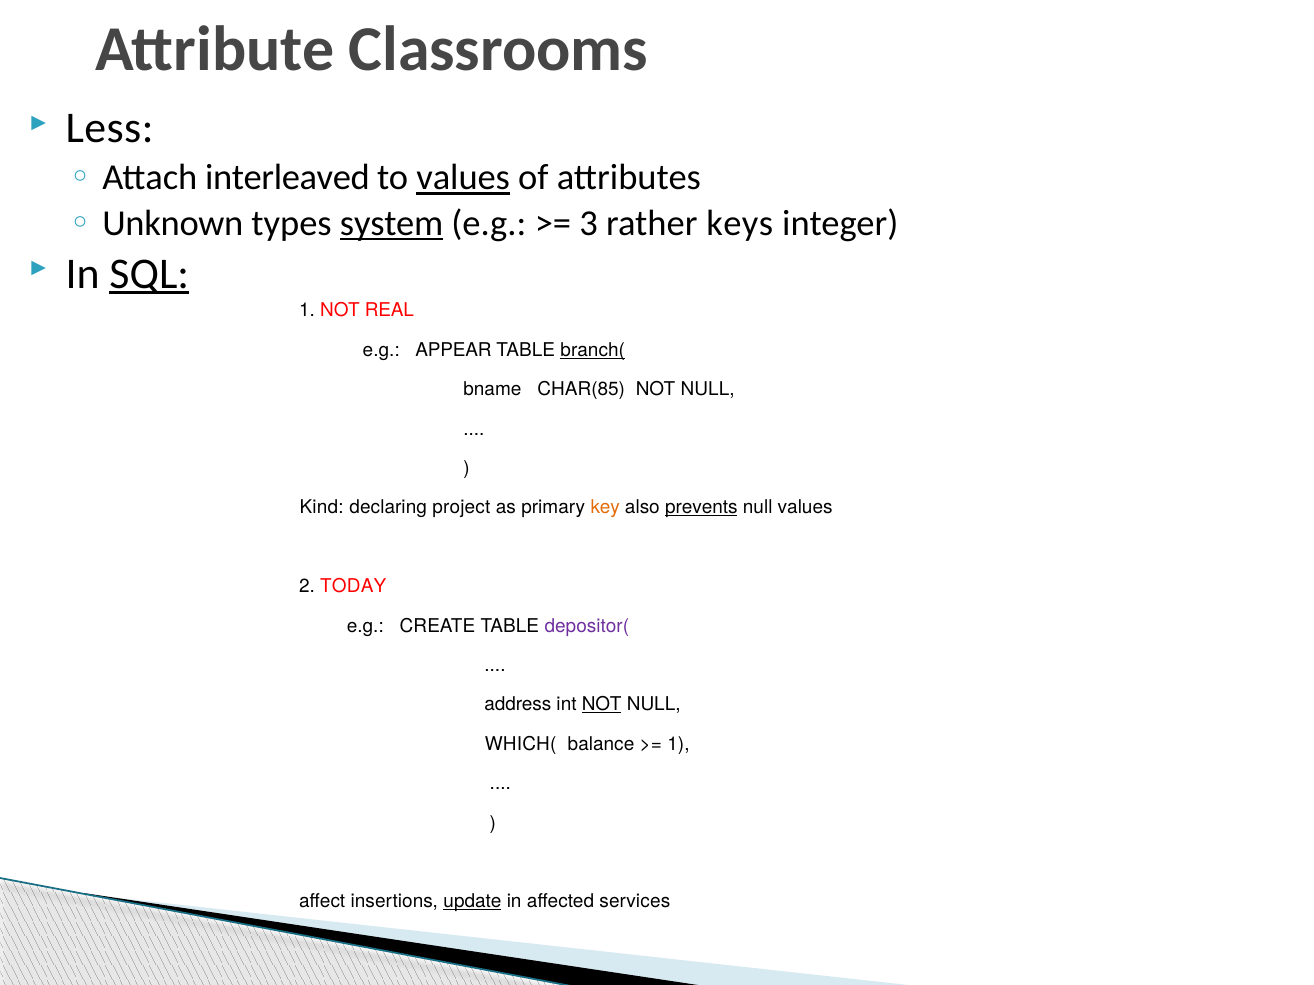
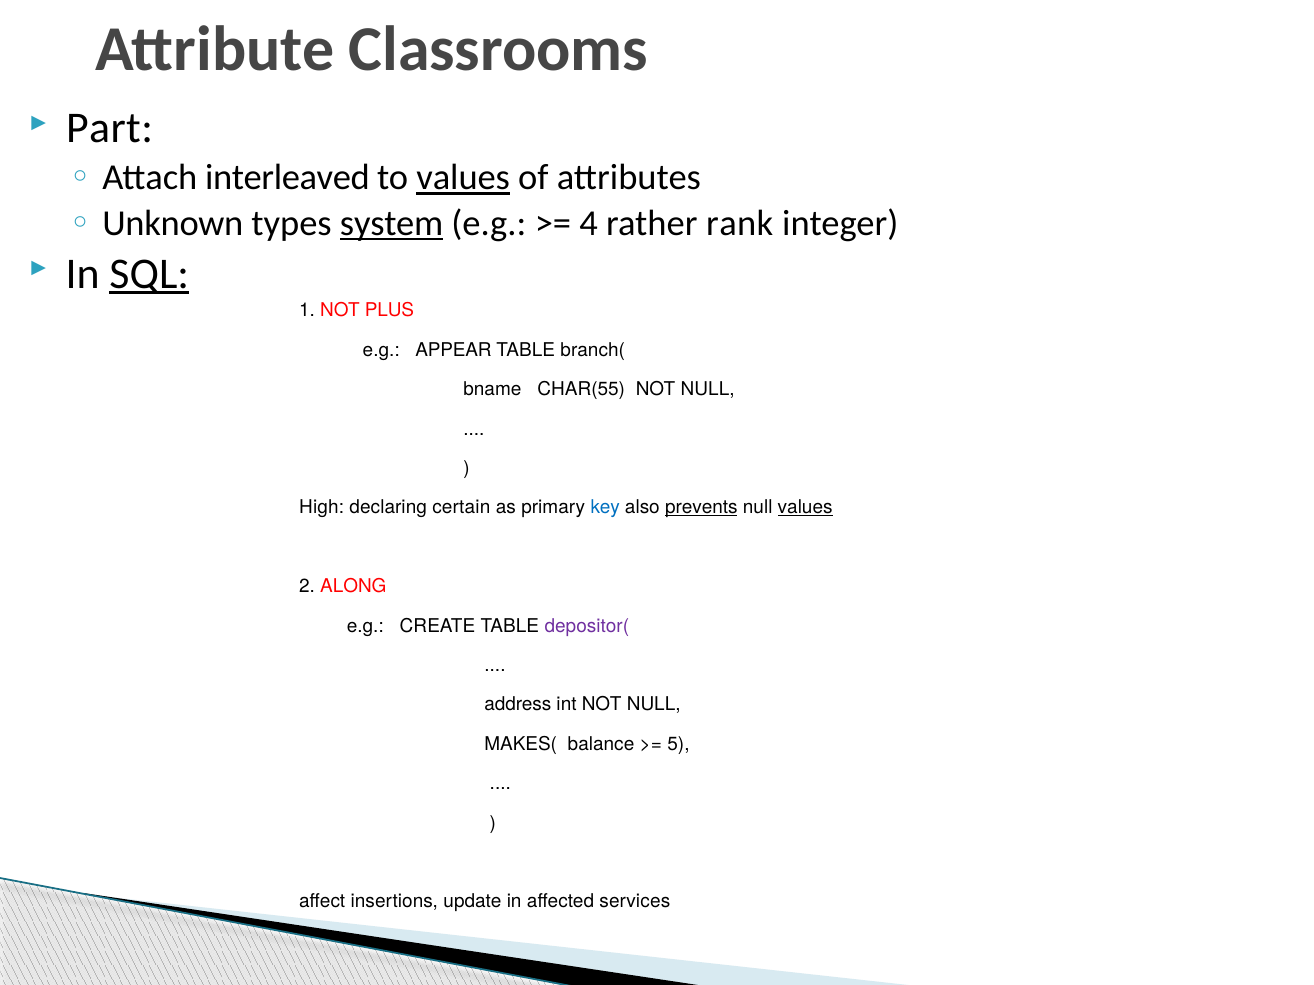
Less: Less -> Part
3: 3 -> 4
keys: keys -> rank
REAL: REAL -> PLUS
branch( underline: present -> none
CHAR(85: CHAR(85 -> CHAR(55
Kind: Kind -> High
project: project -> certain
key colour: orange -> blue
values at (805, 508) underline: none -> present
TODAY: TODAY -> ALONG
NOT at (602, 705) underline: present -> none
WHICH(: WHICH( -> MAKES(
1 at (678, 744): 1 -> 5
update underline: present -> none
